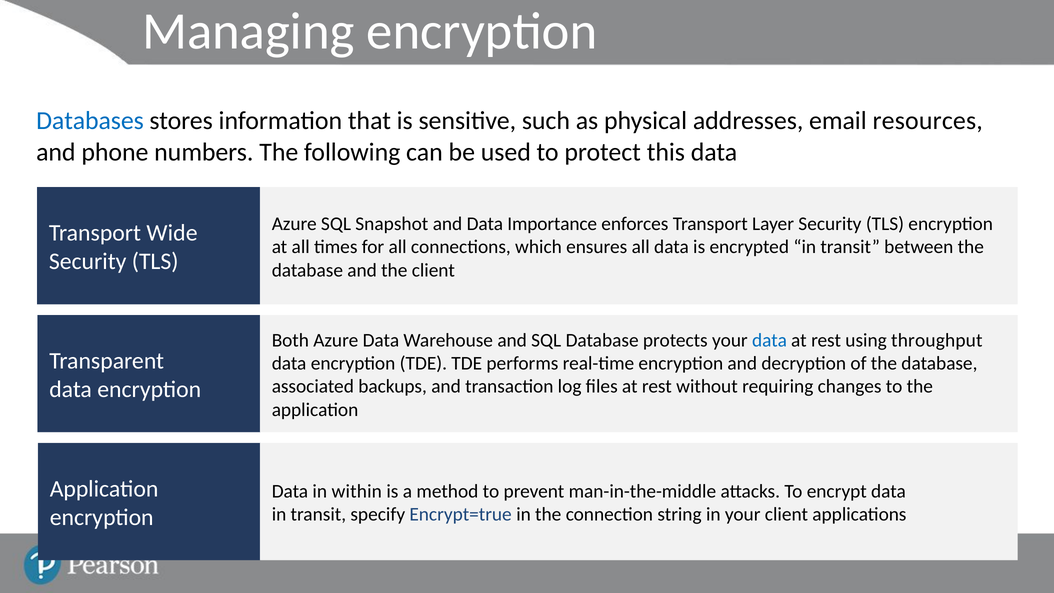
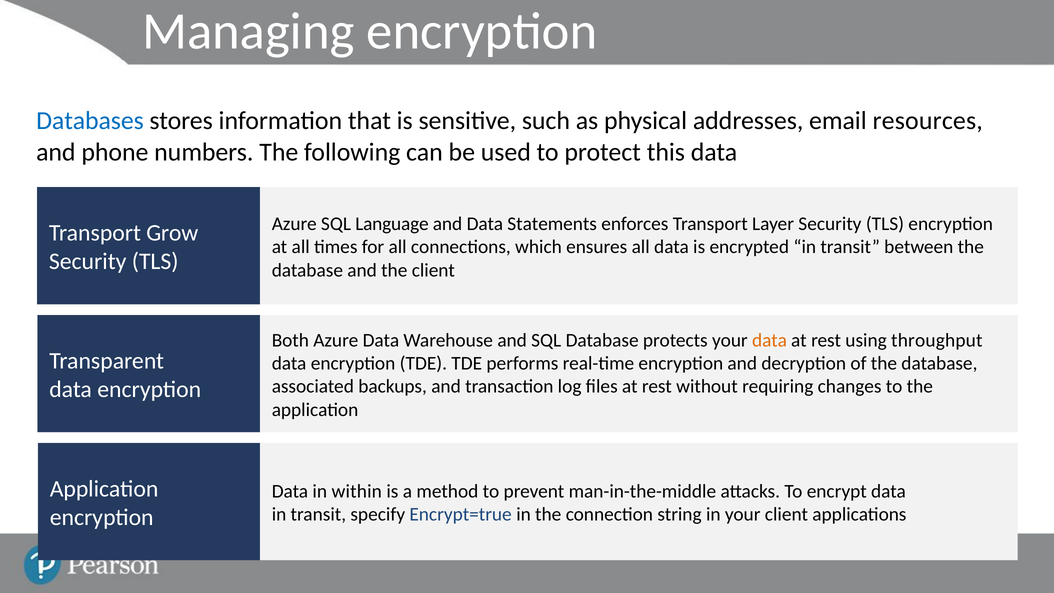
Snapshot: Snapshot -> Language
Importance: Importance -> Statements
Wide: Wide -> Grow
data at (770, 340) colour: blue -> orange
